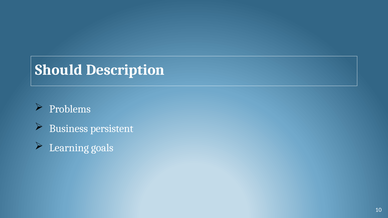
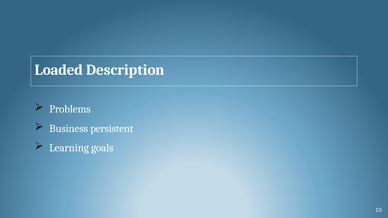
Should: Should -> Loaded
